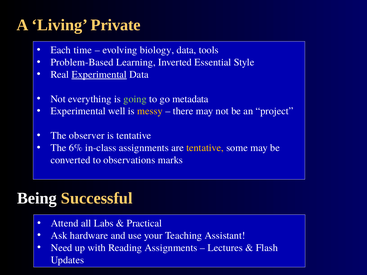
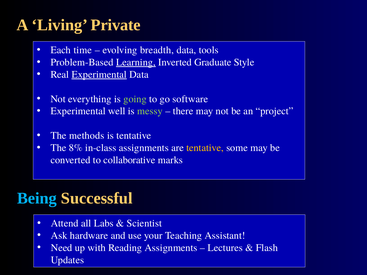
biology: biology -> breadth
Learning underline: none -> present
Essential: Essential -> Graduate
metadata: metadata -> software
messy colour: yellow -> light green
observer: observer -> methods
6%: 6% -> 8%
observations: observations -> collaborative
Being colour: white -> light blue
Practical: Practical -> Scientist
